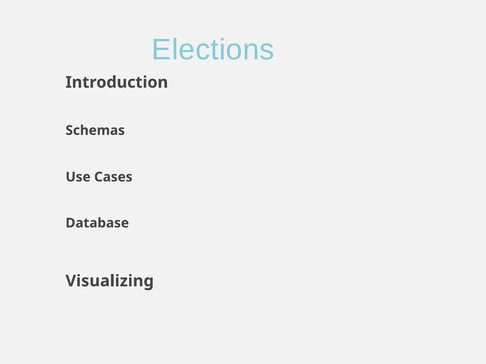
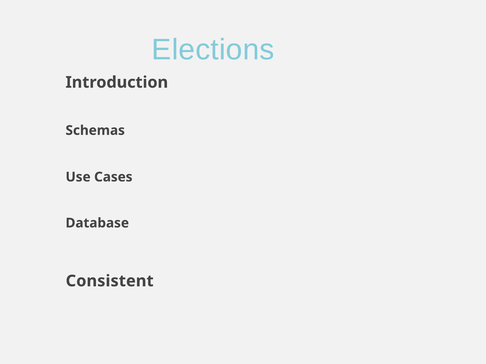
Visualizing: Visualizing -> Consistent
